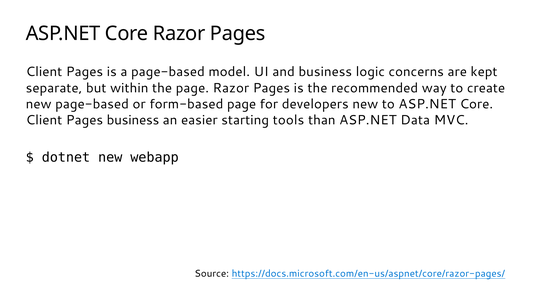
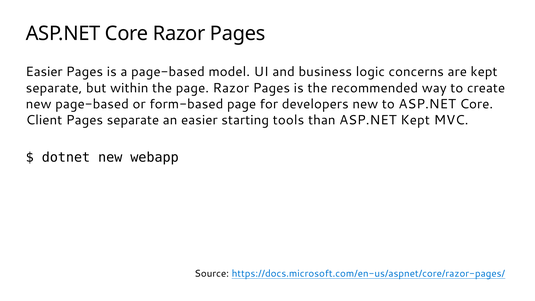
Client at (44, 72): Client -> Easier
Pages business: business -> separate
ASP.NET Data: Data -> Kept
